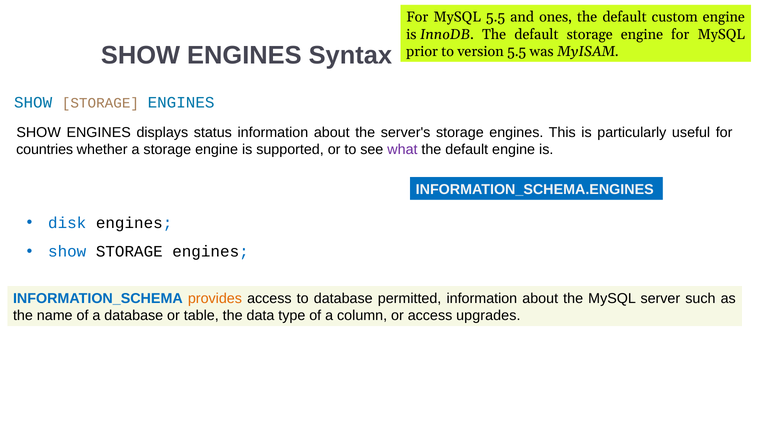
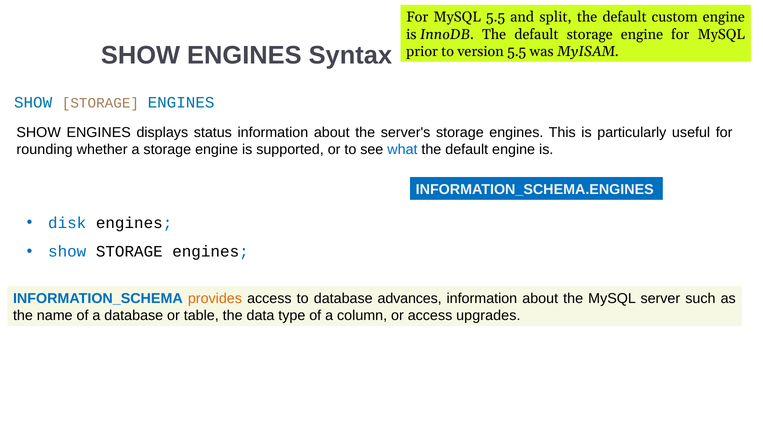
ones: ones -> split
countries: countries -> rounding
what colour: purple -> blue
permitted: permitted -> advances
